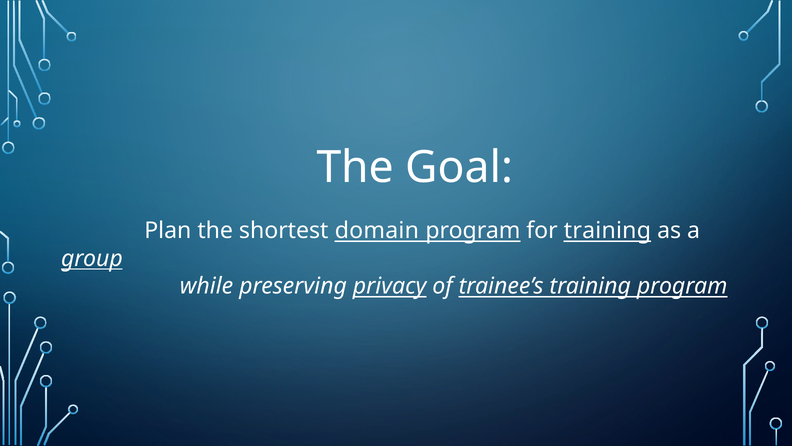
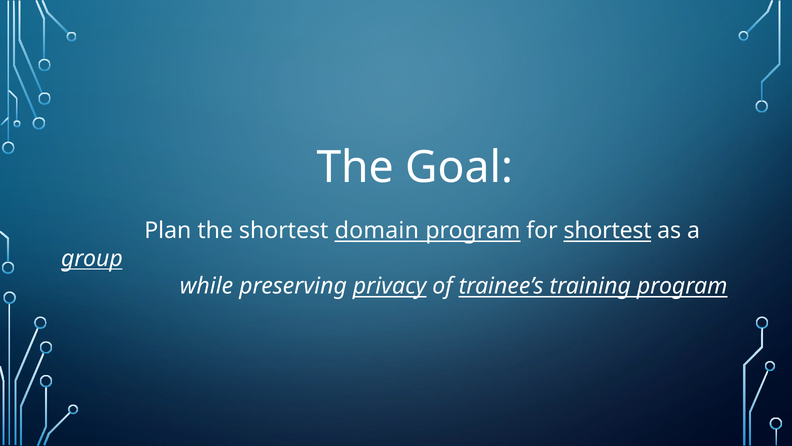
for training: training -> shortest
